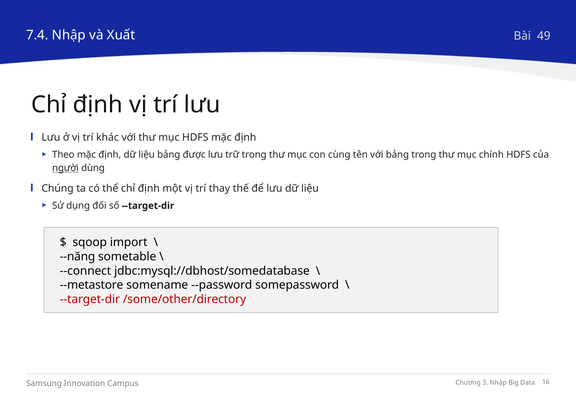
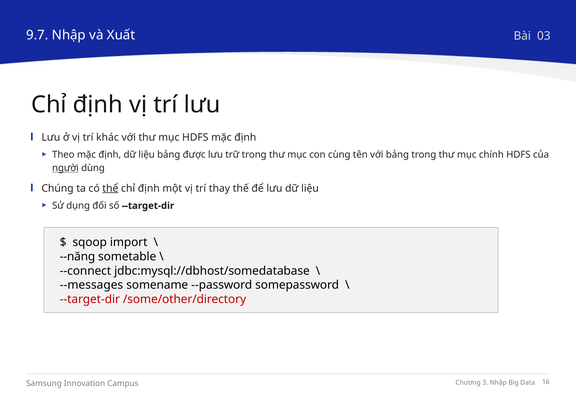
7.4: 7.4 -> 9.7
49: 49 -> 03
thể underline: none -> present
--metastore: --metastore -> --messages
